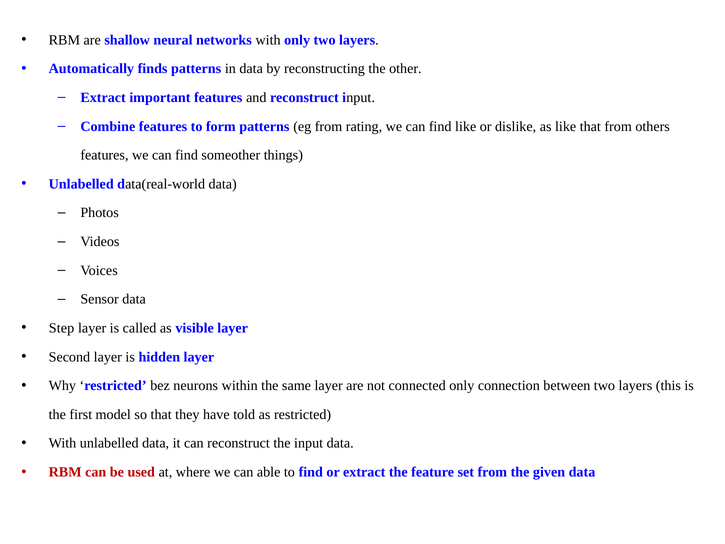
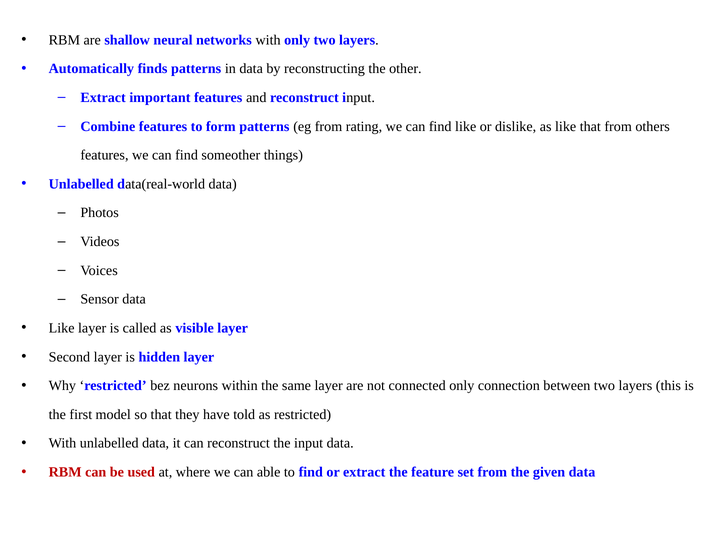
Step at (62, 328): Step -> Like
